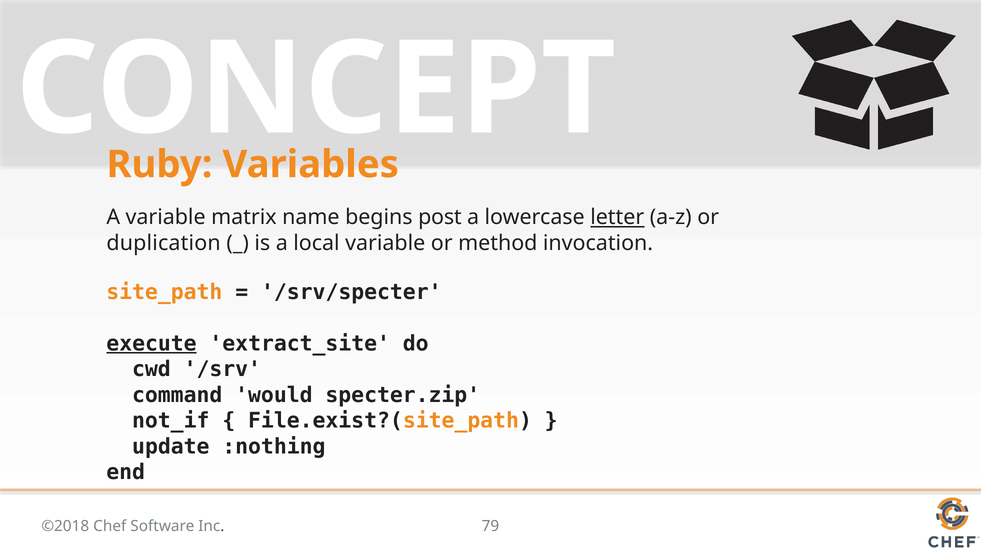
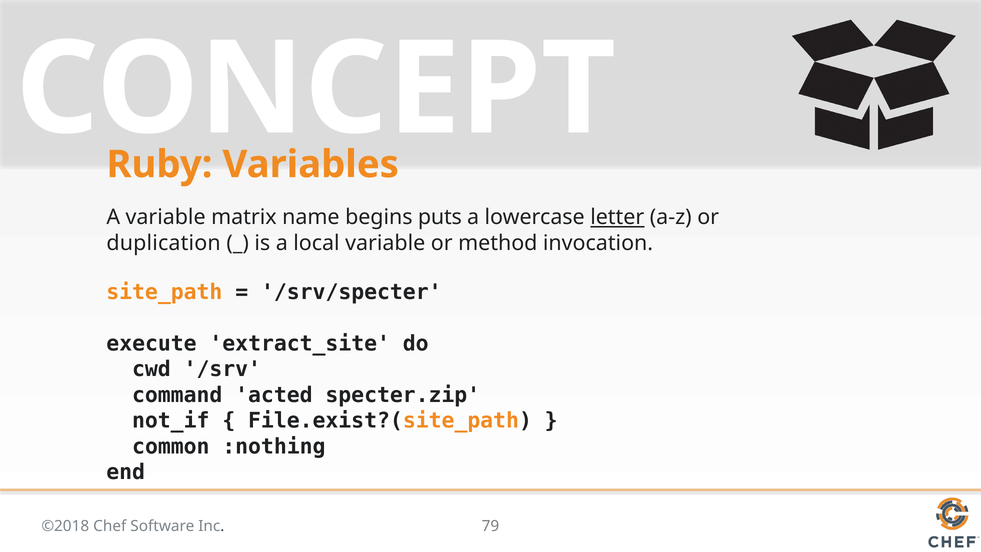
post: post -> puts
execute underline: present -> none
would: would -> acted
update: update -> common
